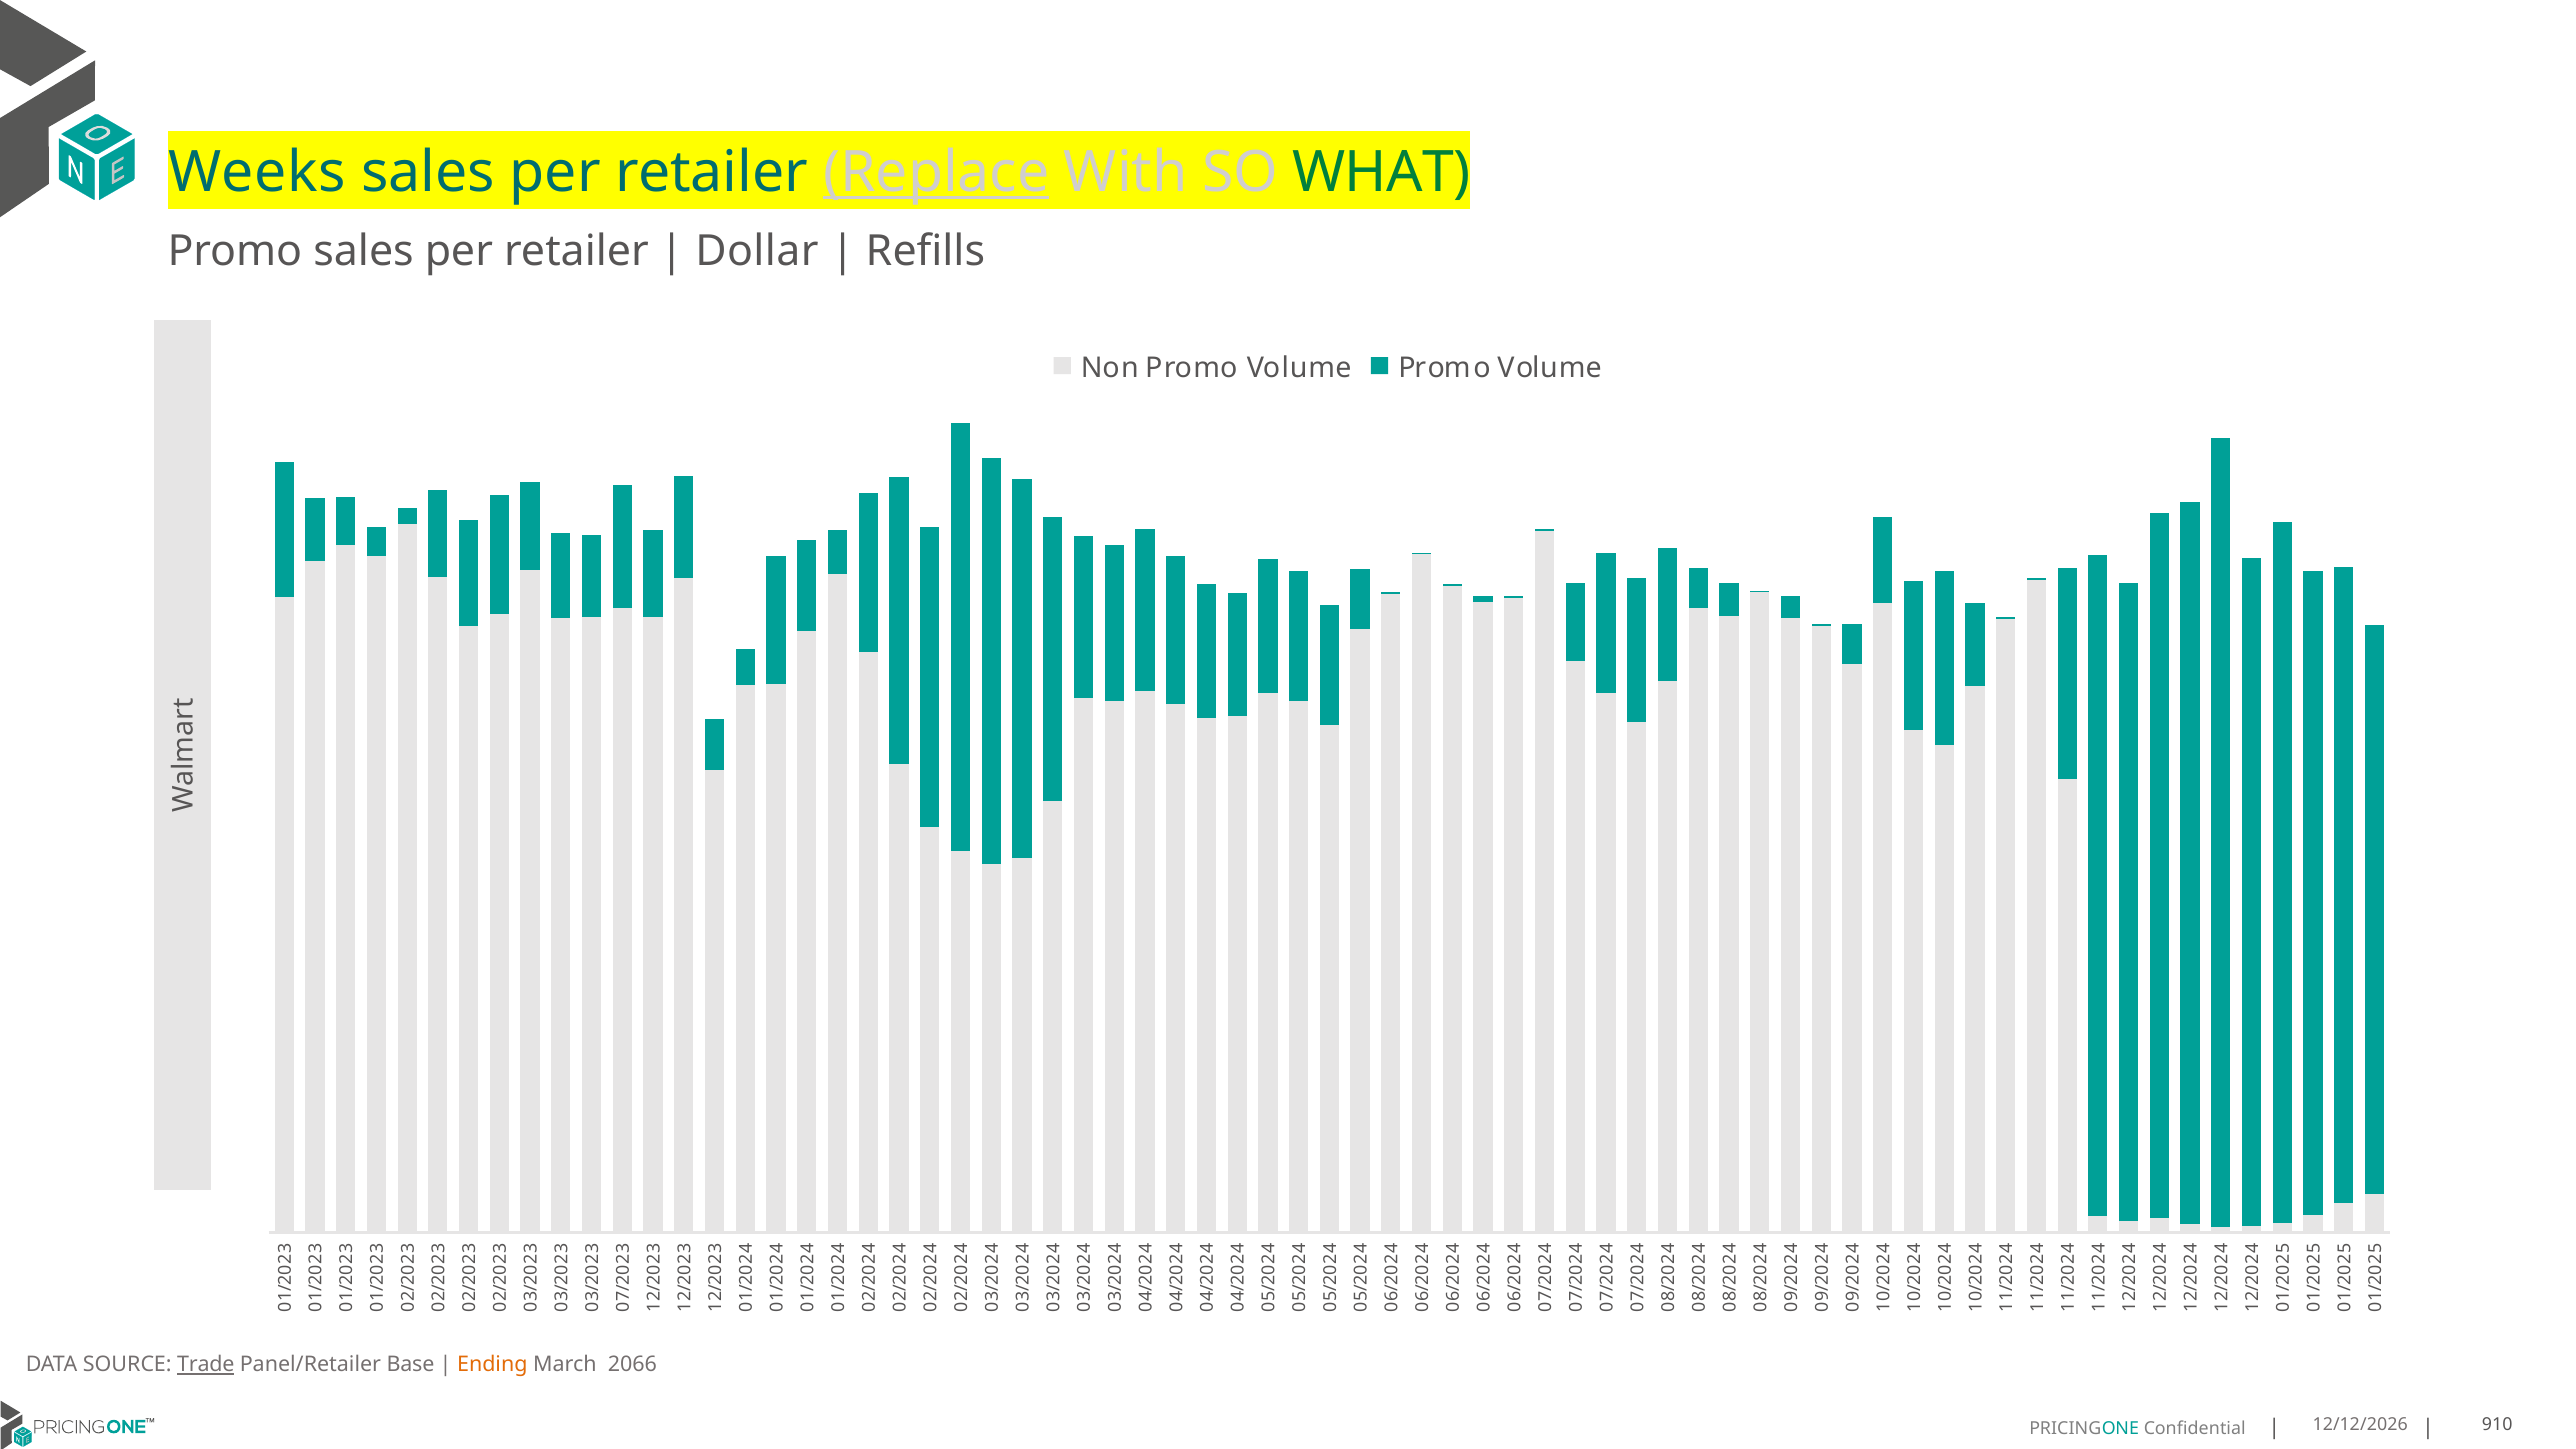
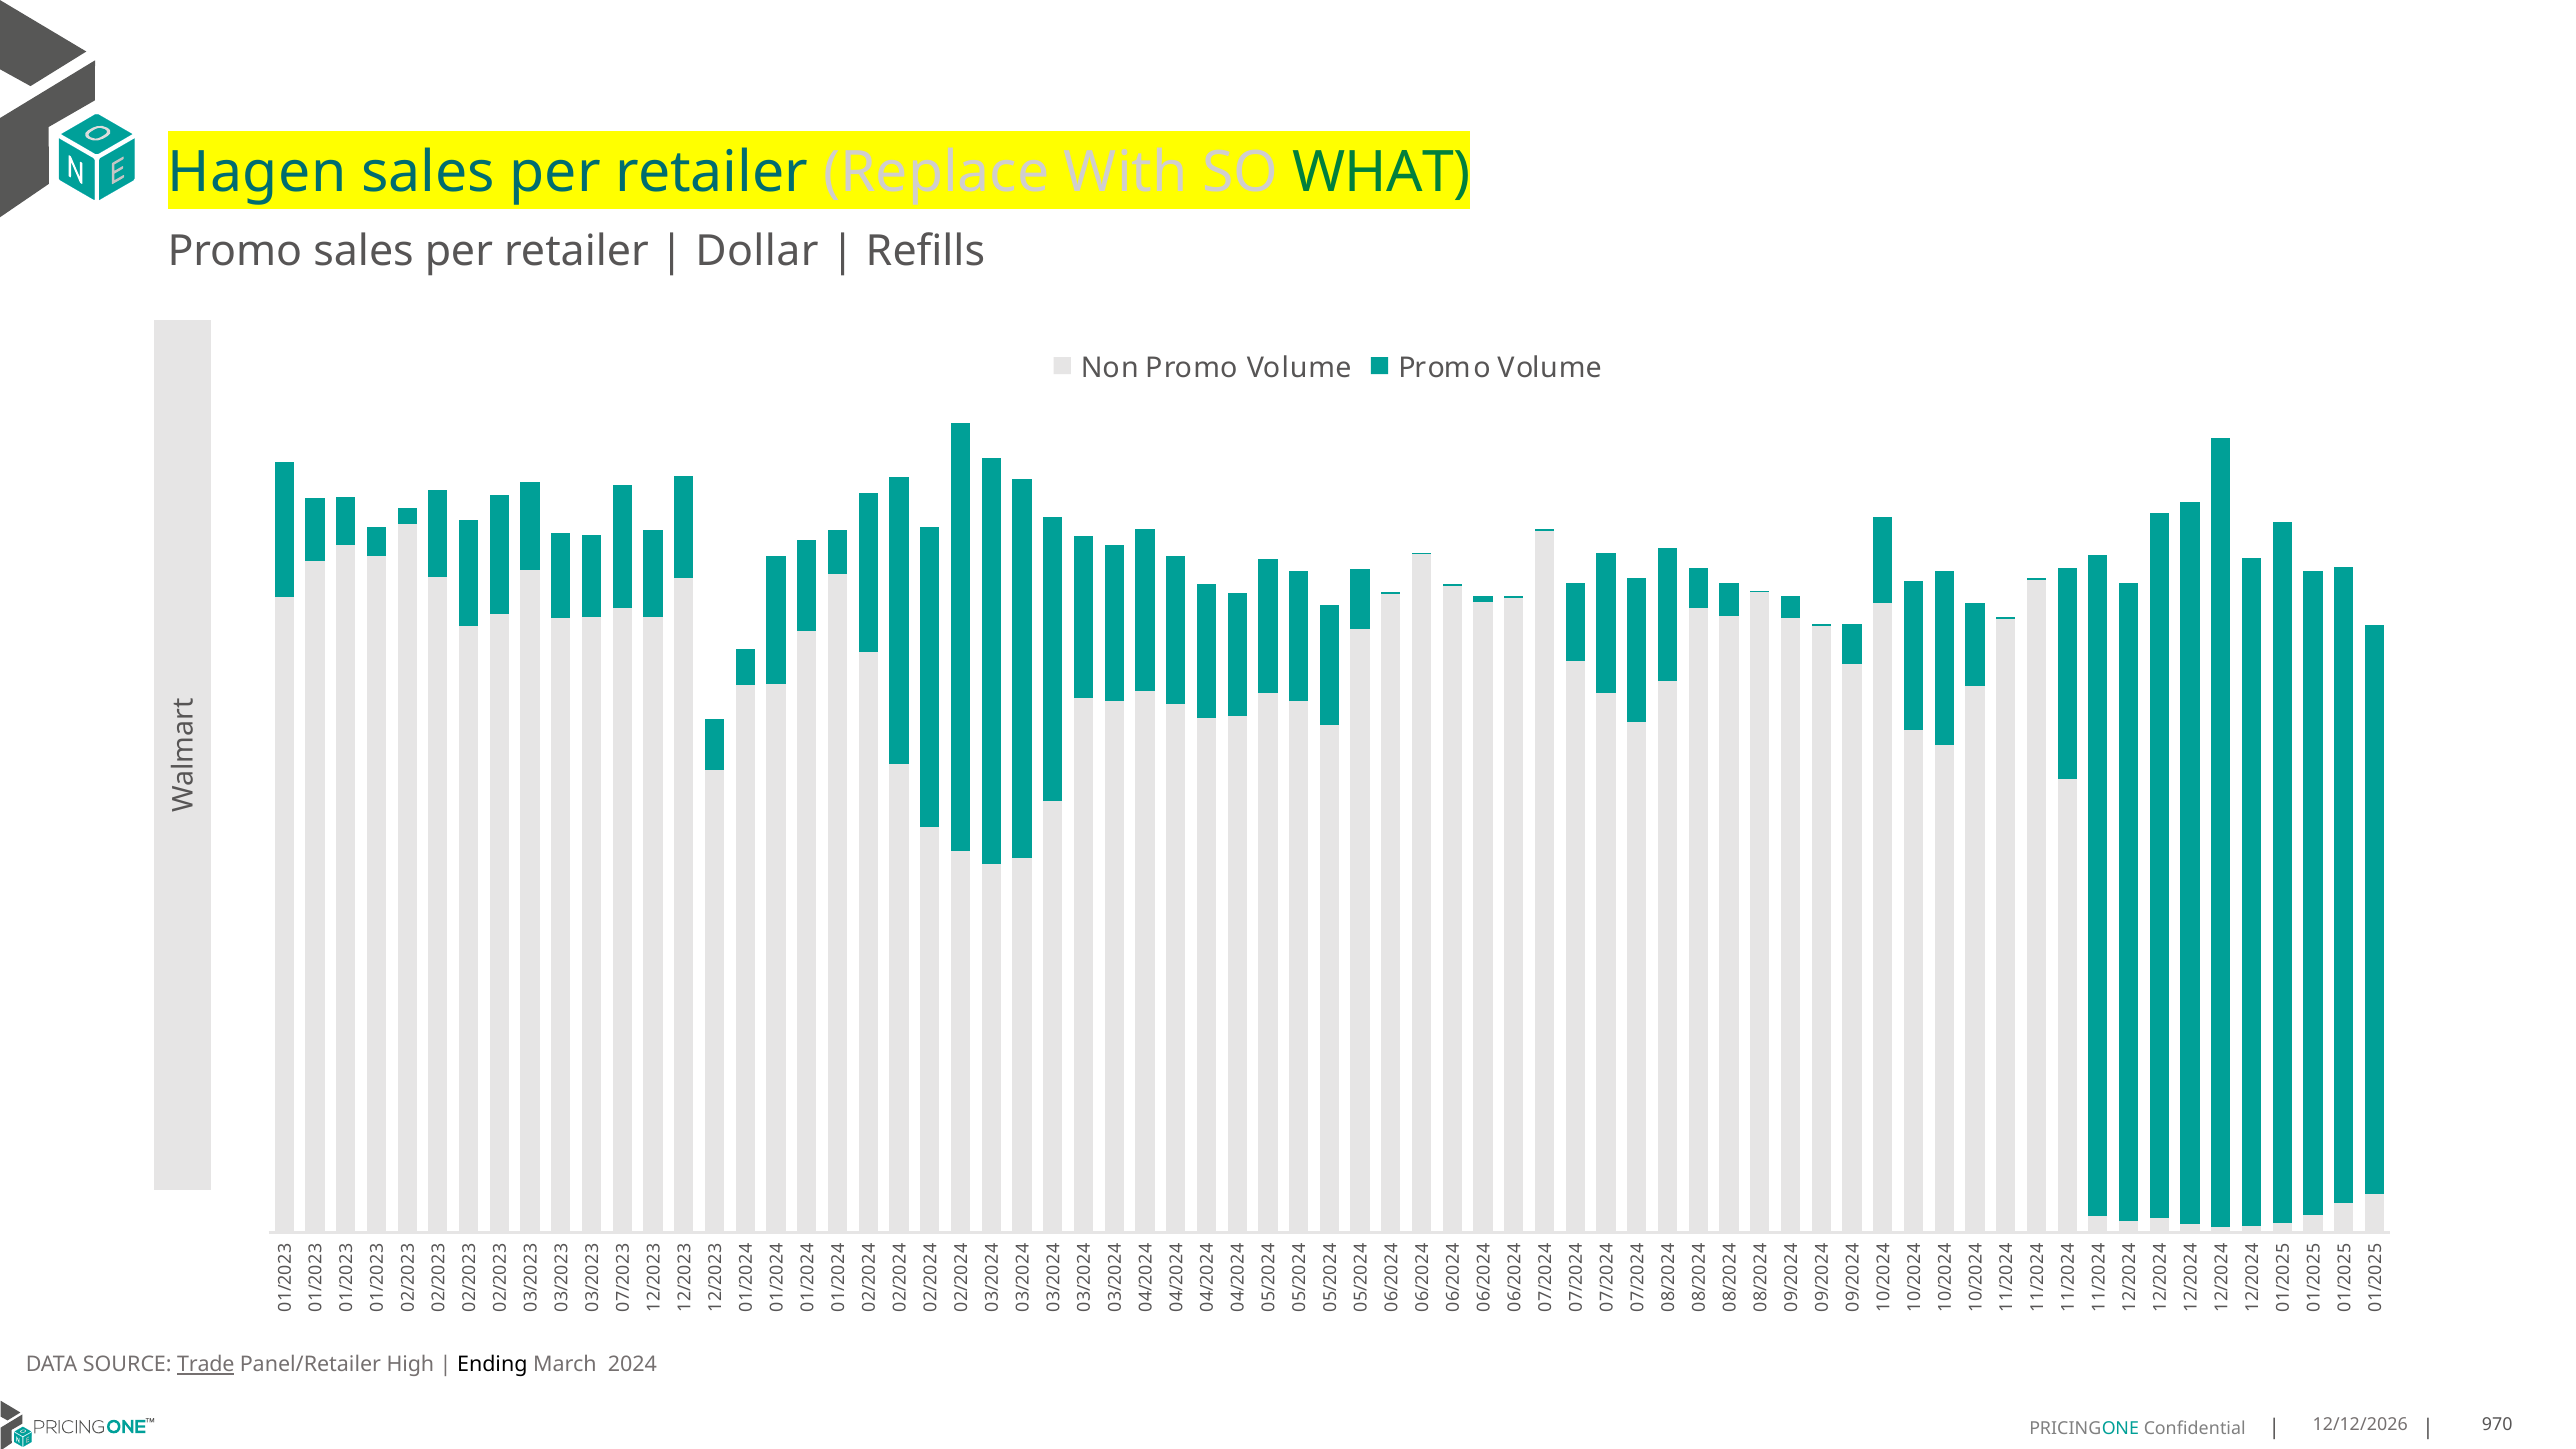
Weeks: Weeks -> Hagen
Replace underline: present -> none
Base: Base -> High
Ending colour: orange -> black
2066: 2066 -> 2024
910: 910 -> 970
